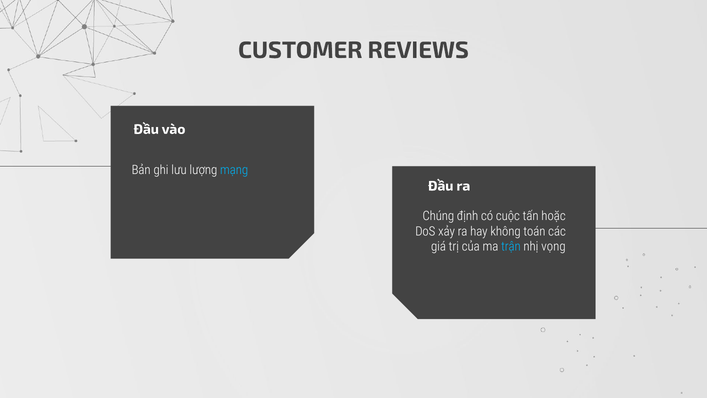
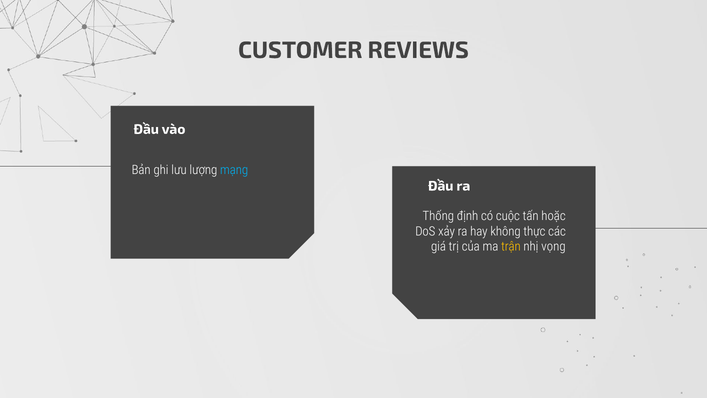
Chúng: Chúng -> Thống
toán: toán -> thực
trận colour: light blue -> yellow
